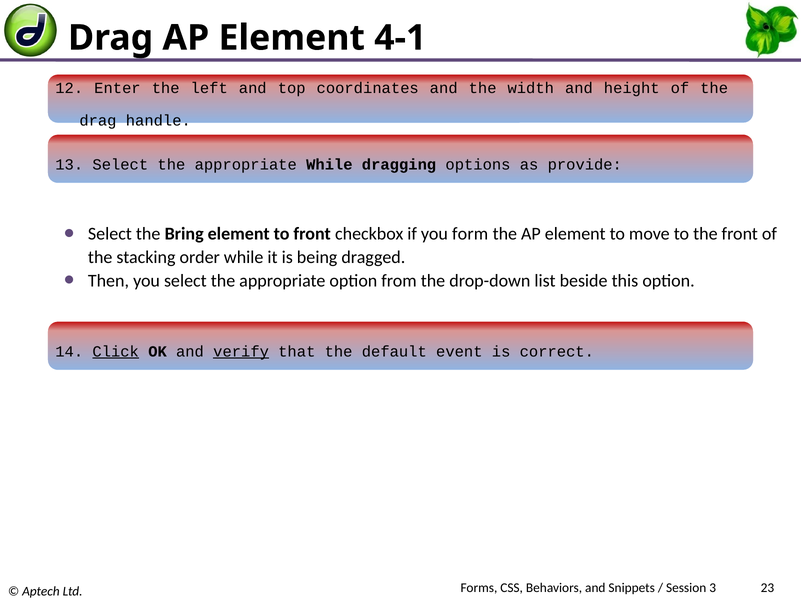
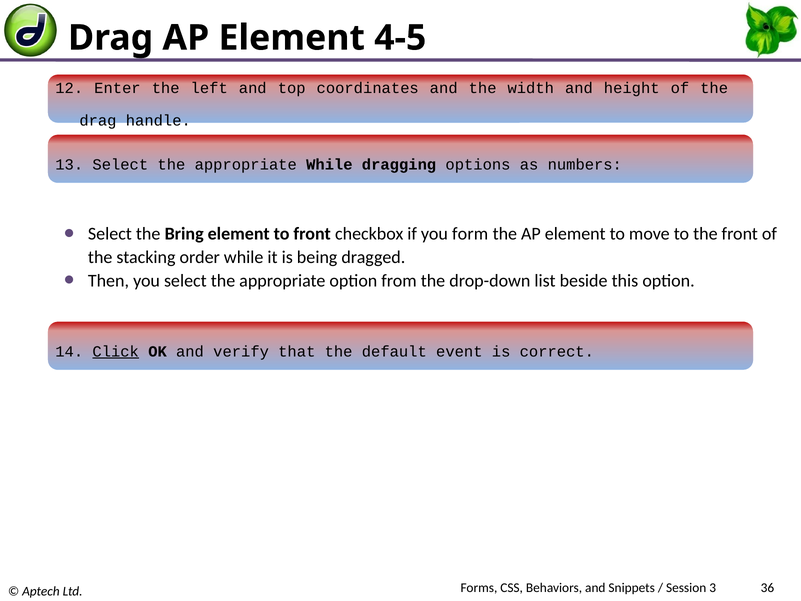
4-1: 4-1 -> 4-5
provide: provide -> numbers
verify underline: present -> none
23: 23 -> 36
